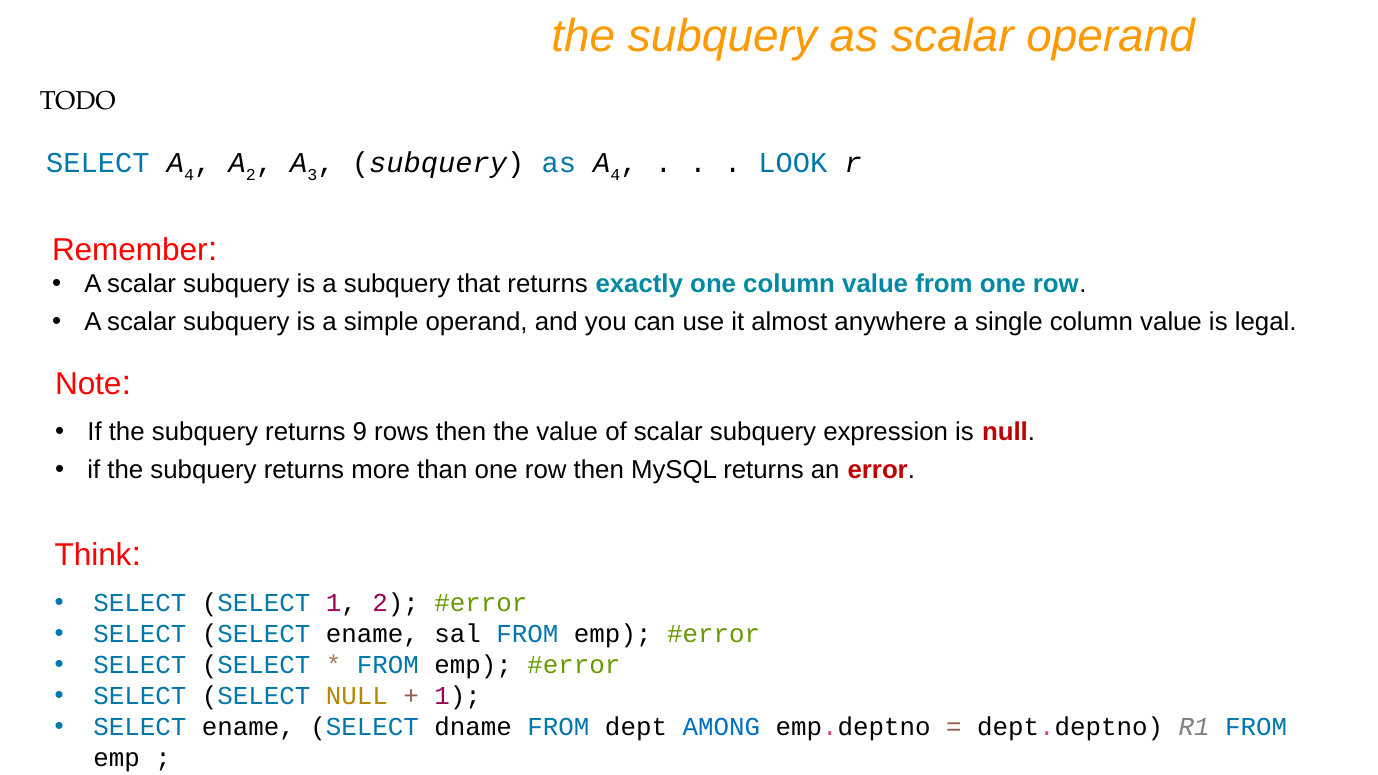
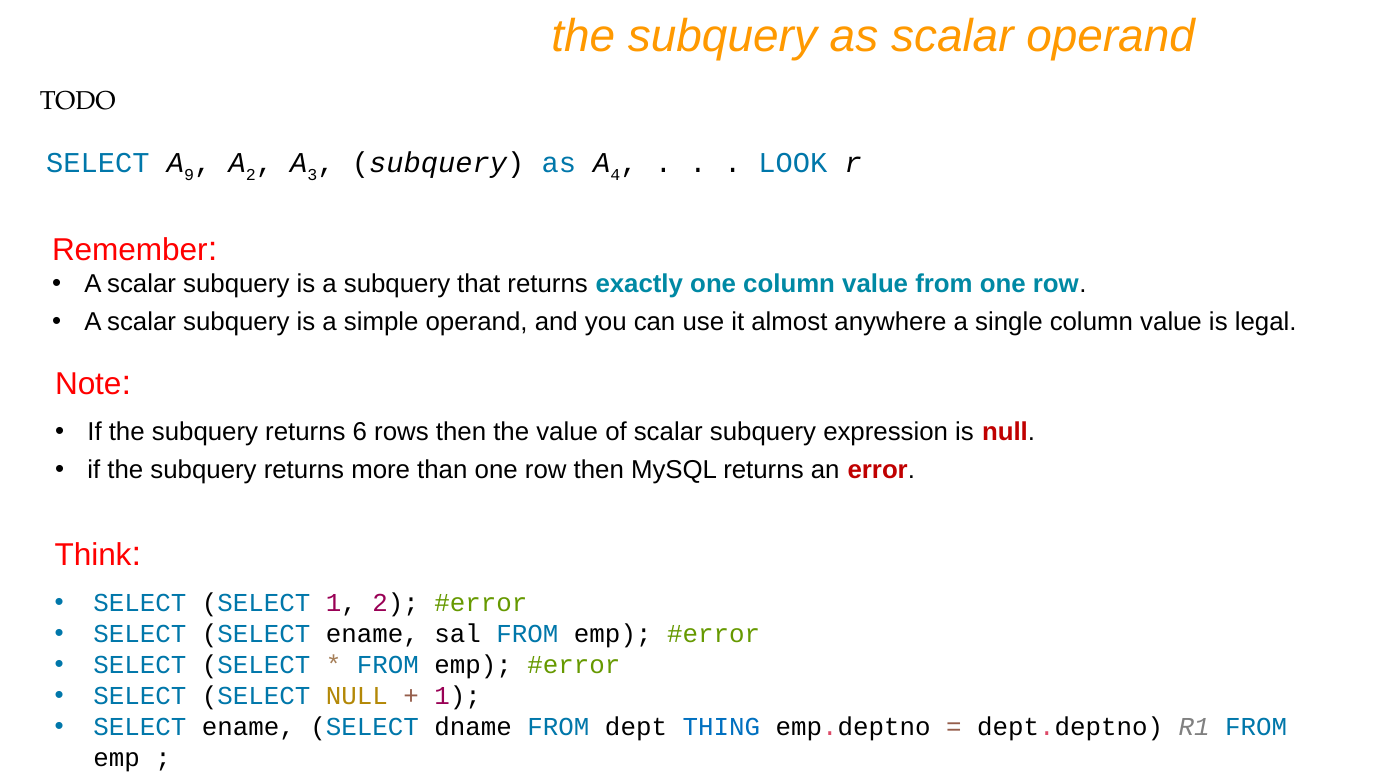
SELECT A 4: 4 -> 9
9: 9 -> 6
AMONG: AMONG -> THING
